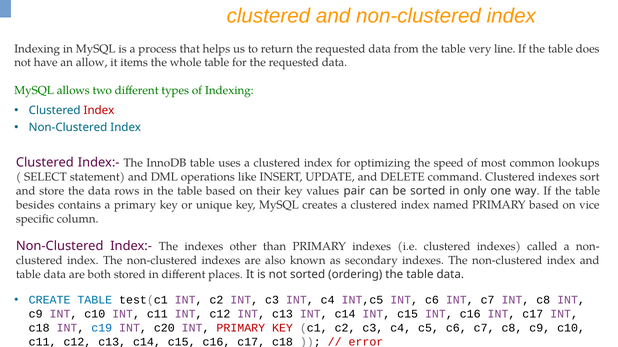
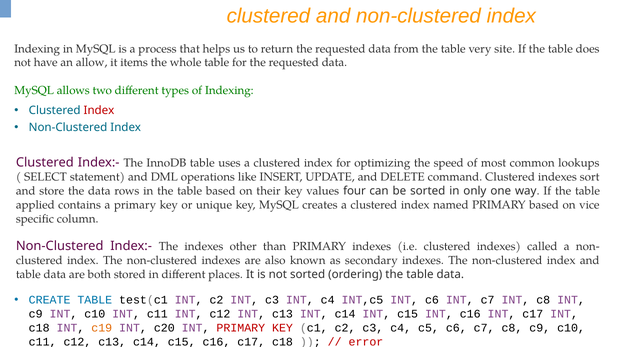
line: line -> site
pair: pair -> four
besides: besides -> applied
c19 colour: blue -> orange
